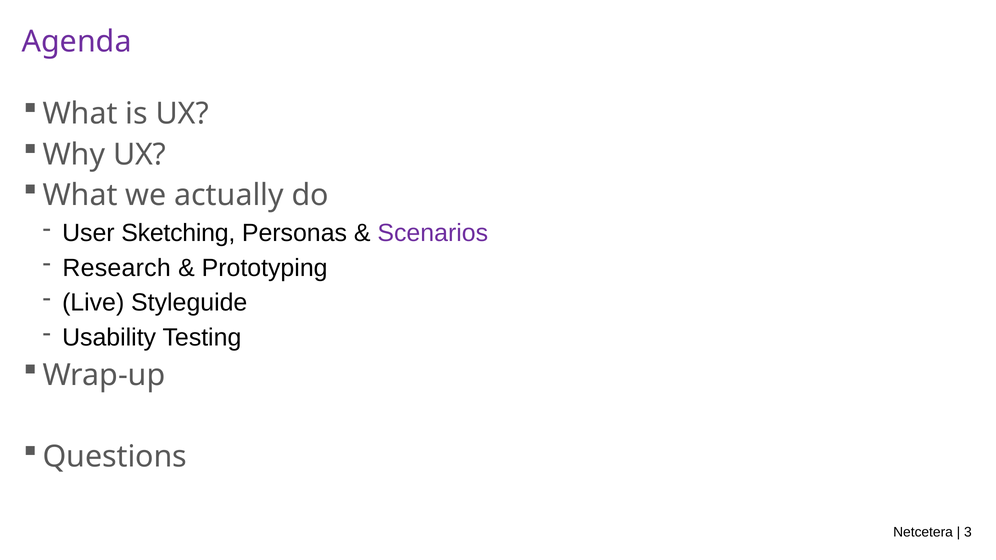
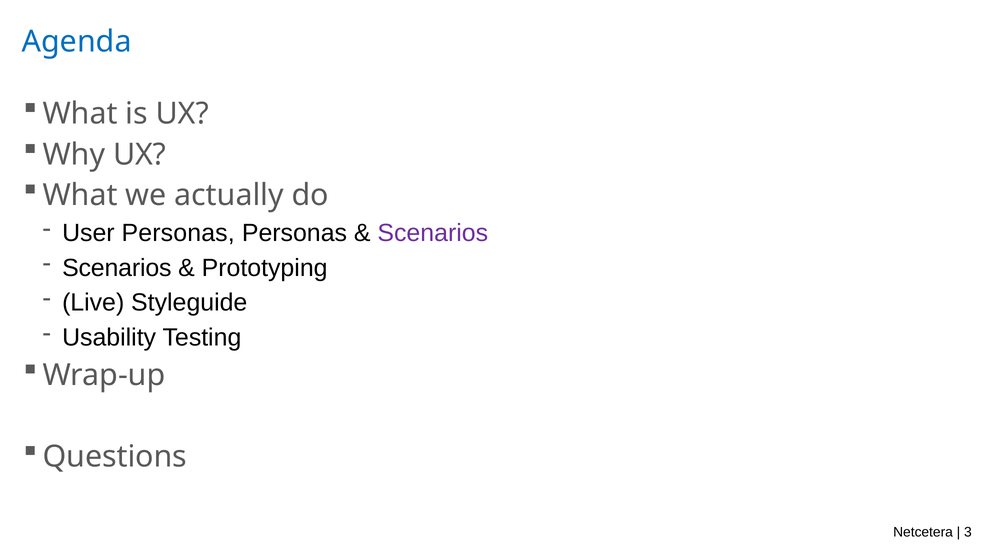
Agenda colour: purple -> blue
User Sketching: Sketching -> Personas
Research at (117, 268): Research -> Scenarios
